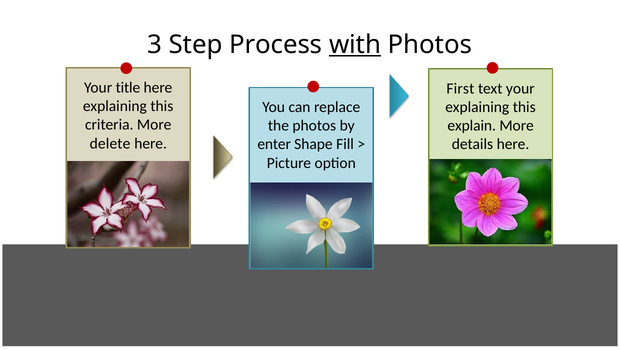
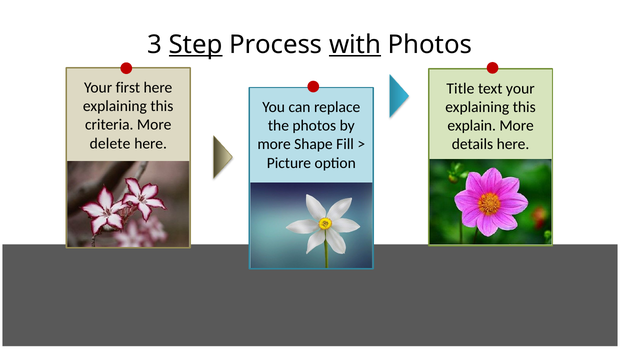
Step underline: none -> present
title: title -> first
First: First -> Title
enter at (274, 144): enter -> more
